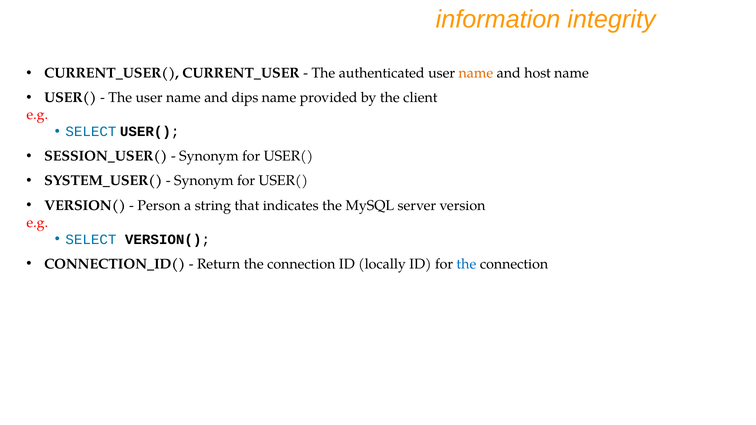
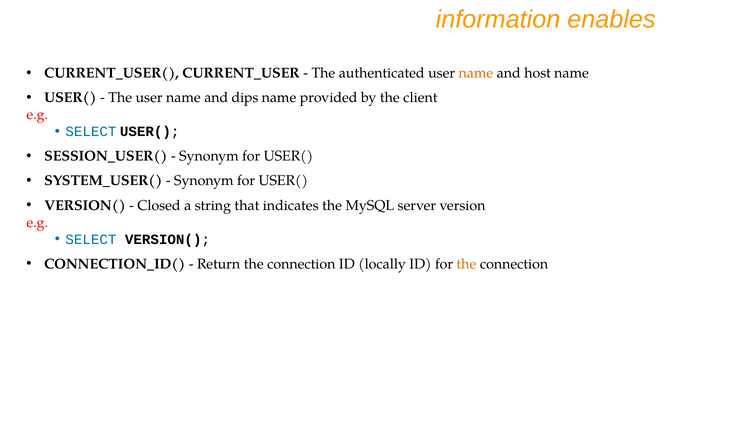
integrity: integrity -> enables
Person: Person -> Closed
the at (466, 264) colour: blue -> orange
